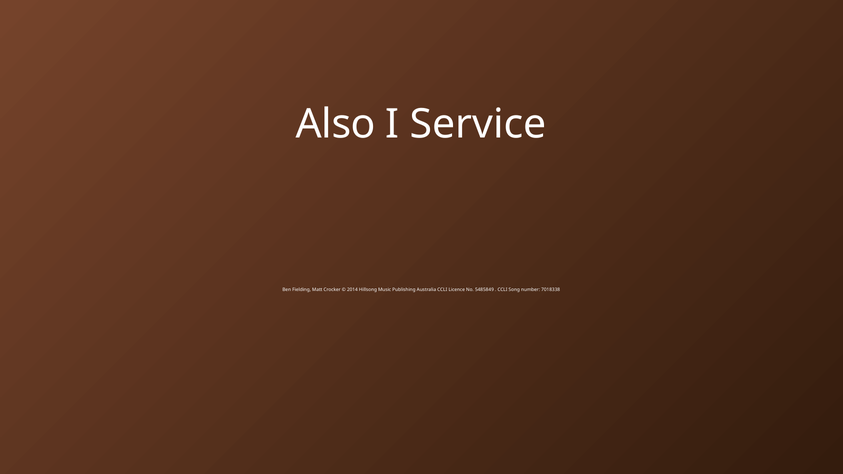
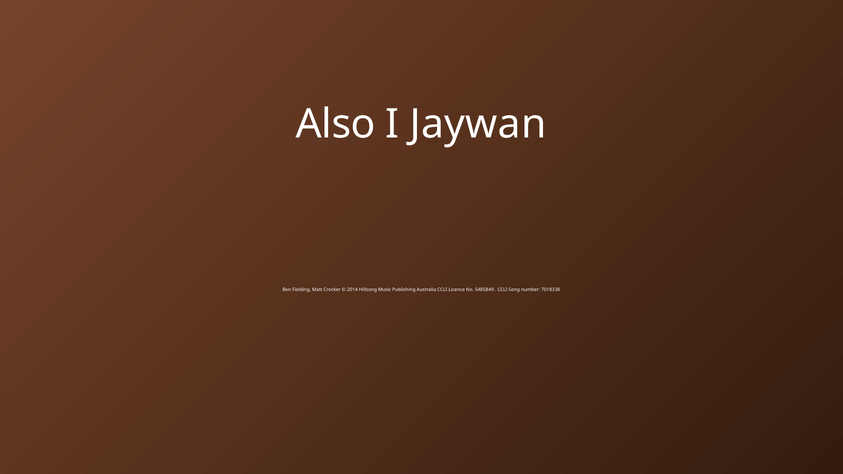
Service: Service -> Jaywan
